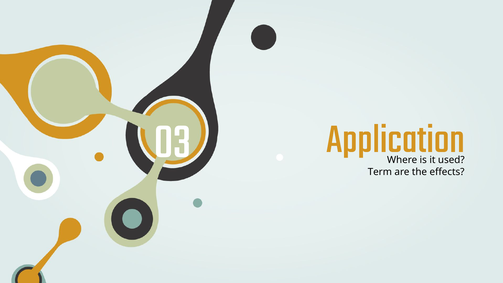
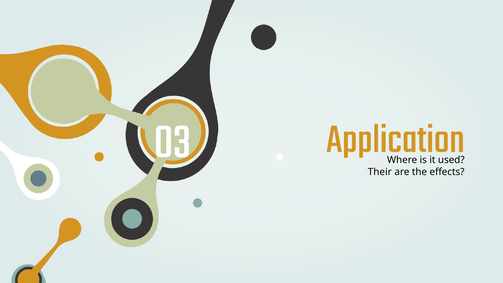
Term: Term -> Their
